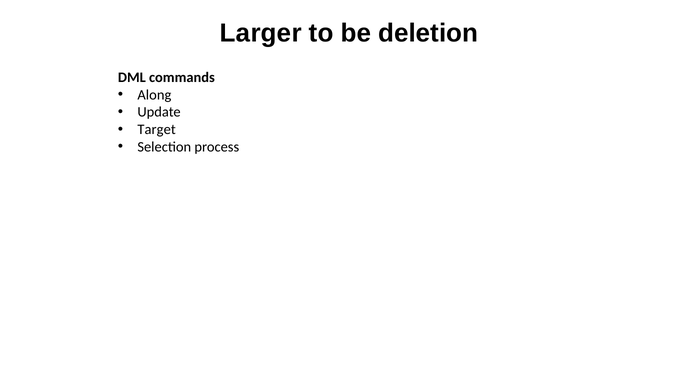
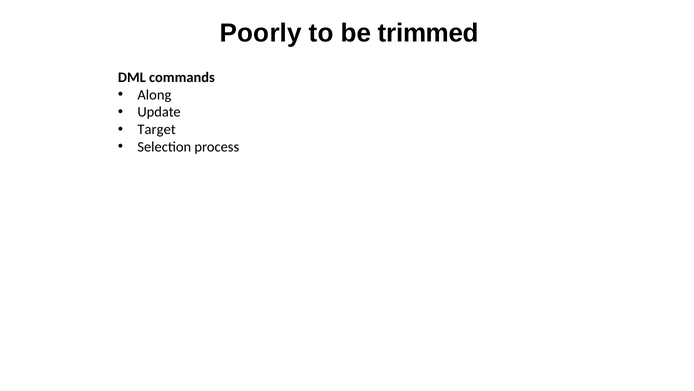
Larger: Larger -> Poorly
deletion: deletion -> trimmed
